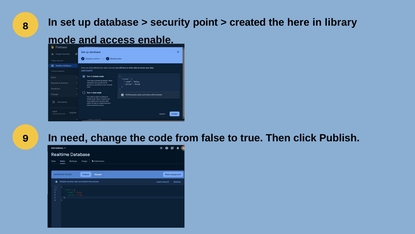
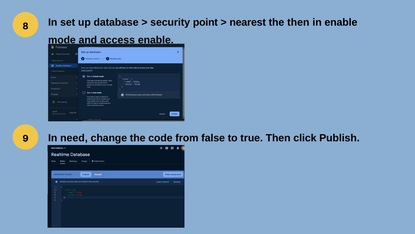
created: created -> nearest
the here: here -> then
in library: library -> enable
